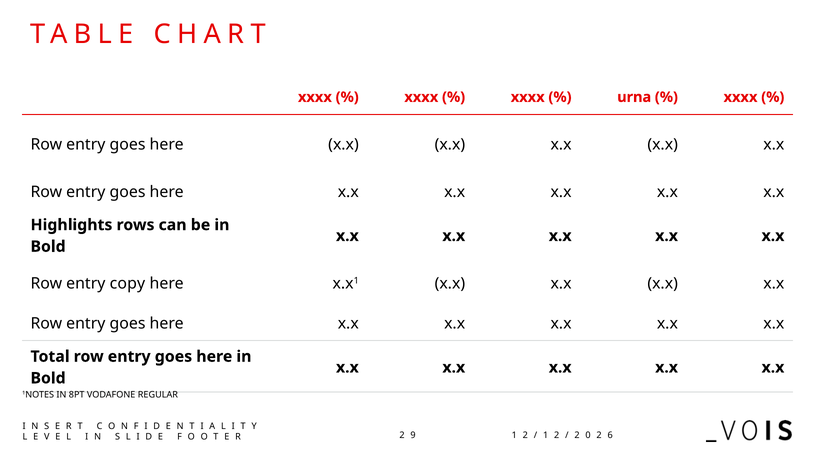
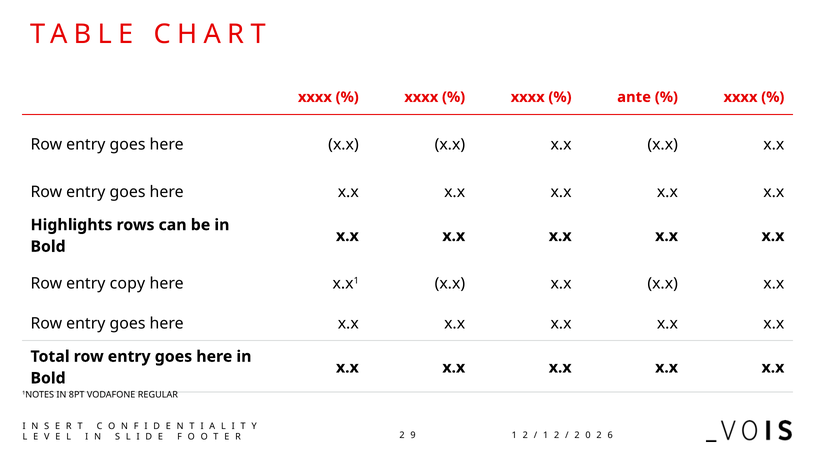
urna: urna -> ante
